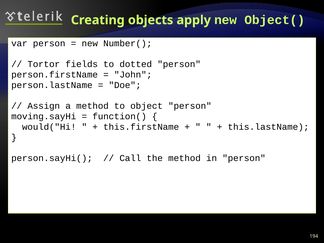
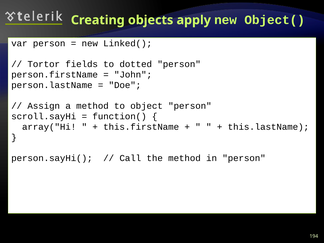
Number(: Number( -> Linked(
moving.sayHi: moving.sayHi -> scroll.sayHi
would("Hi: would("Hi -> array("Hi
